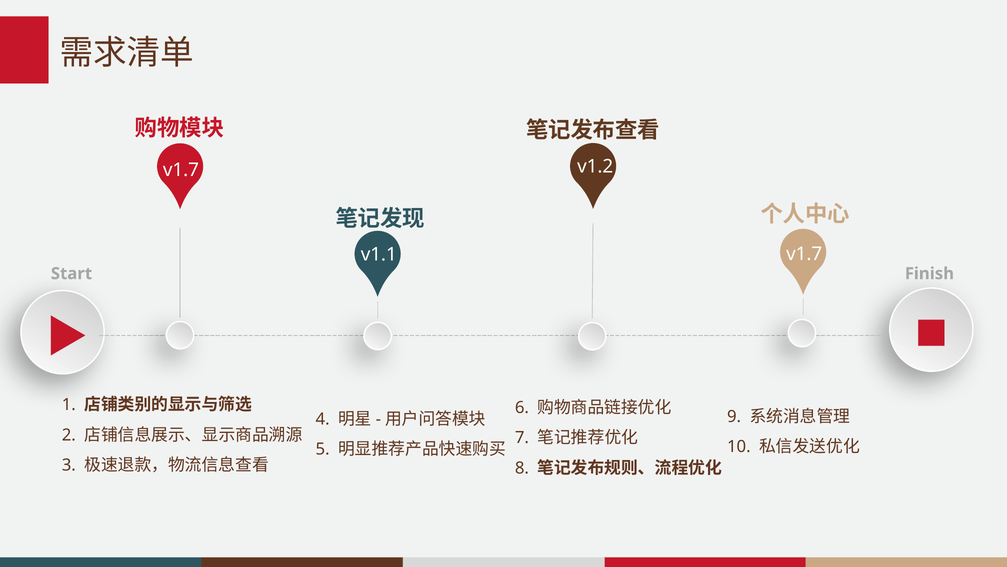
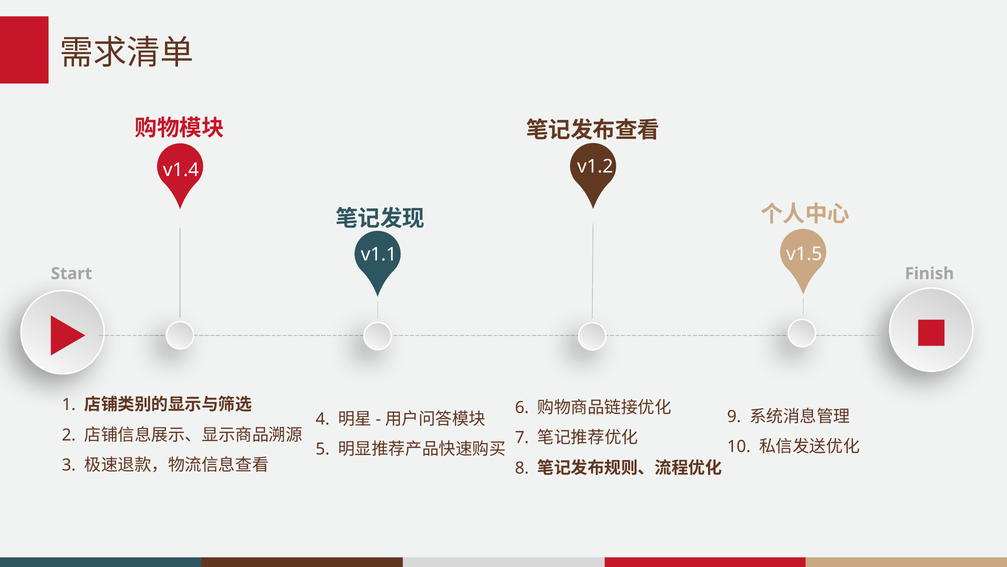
v1.7 at (181, 170): v1.7 -> v1.4
v1.7 at (804, 254): v1.7 -> v1.5
